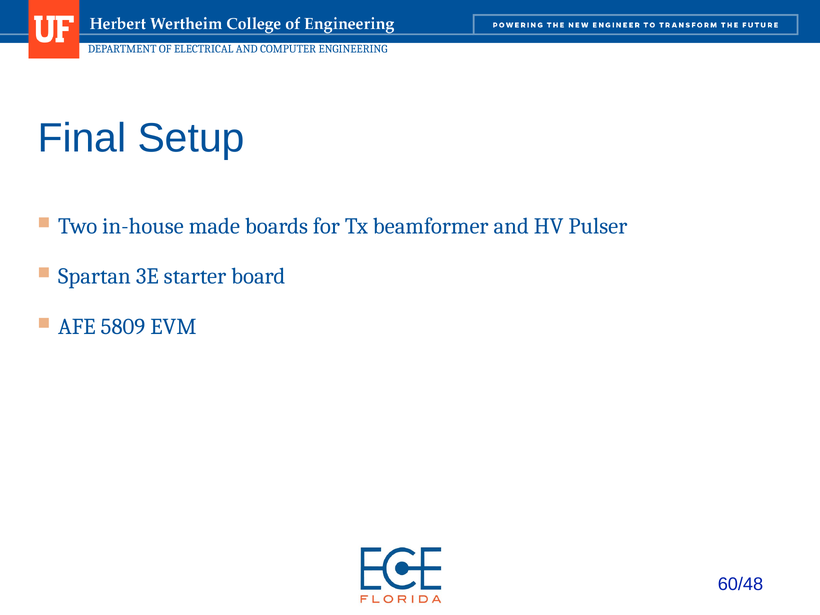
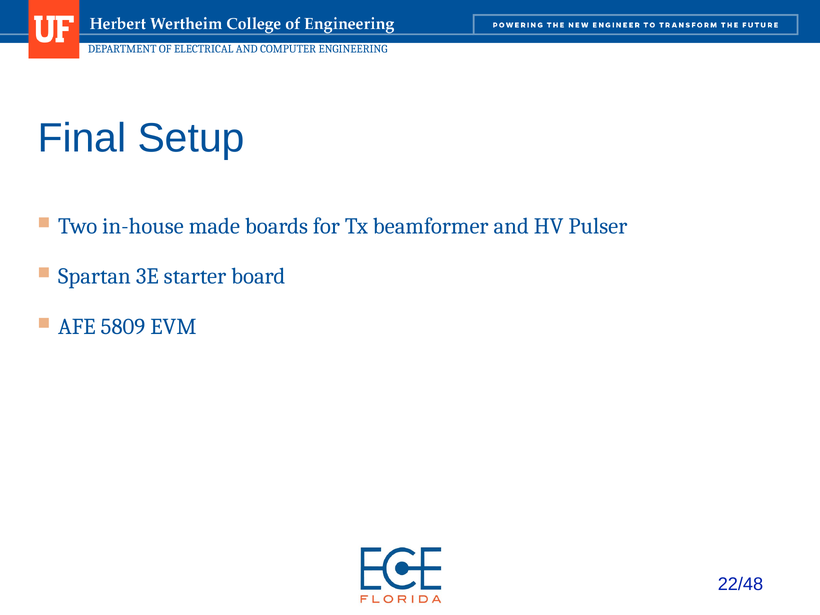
60/48: 60/48 -> 22/48
